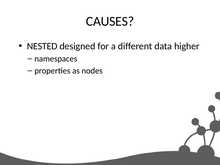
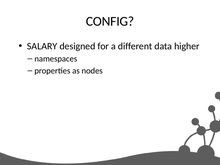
CAUSES: CAUSES -> CONFIG
NESTED: NESTED -> SALARY
